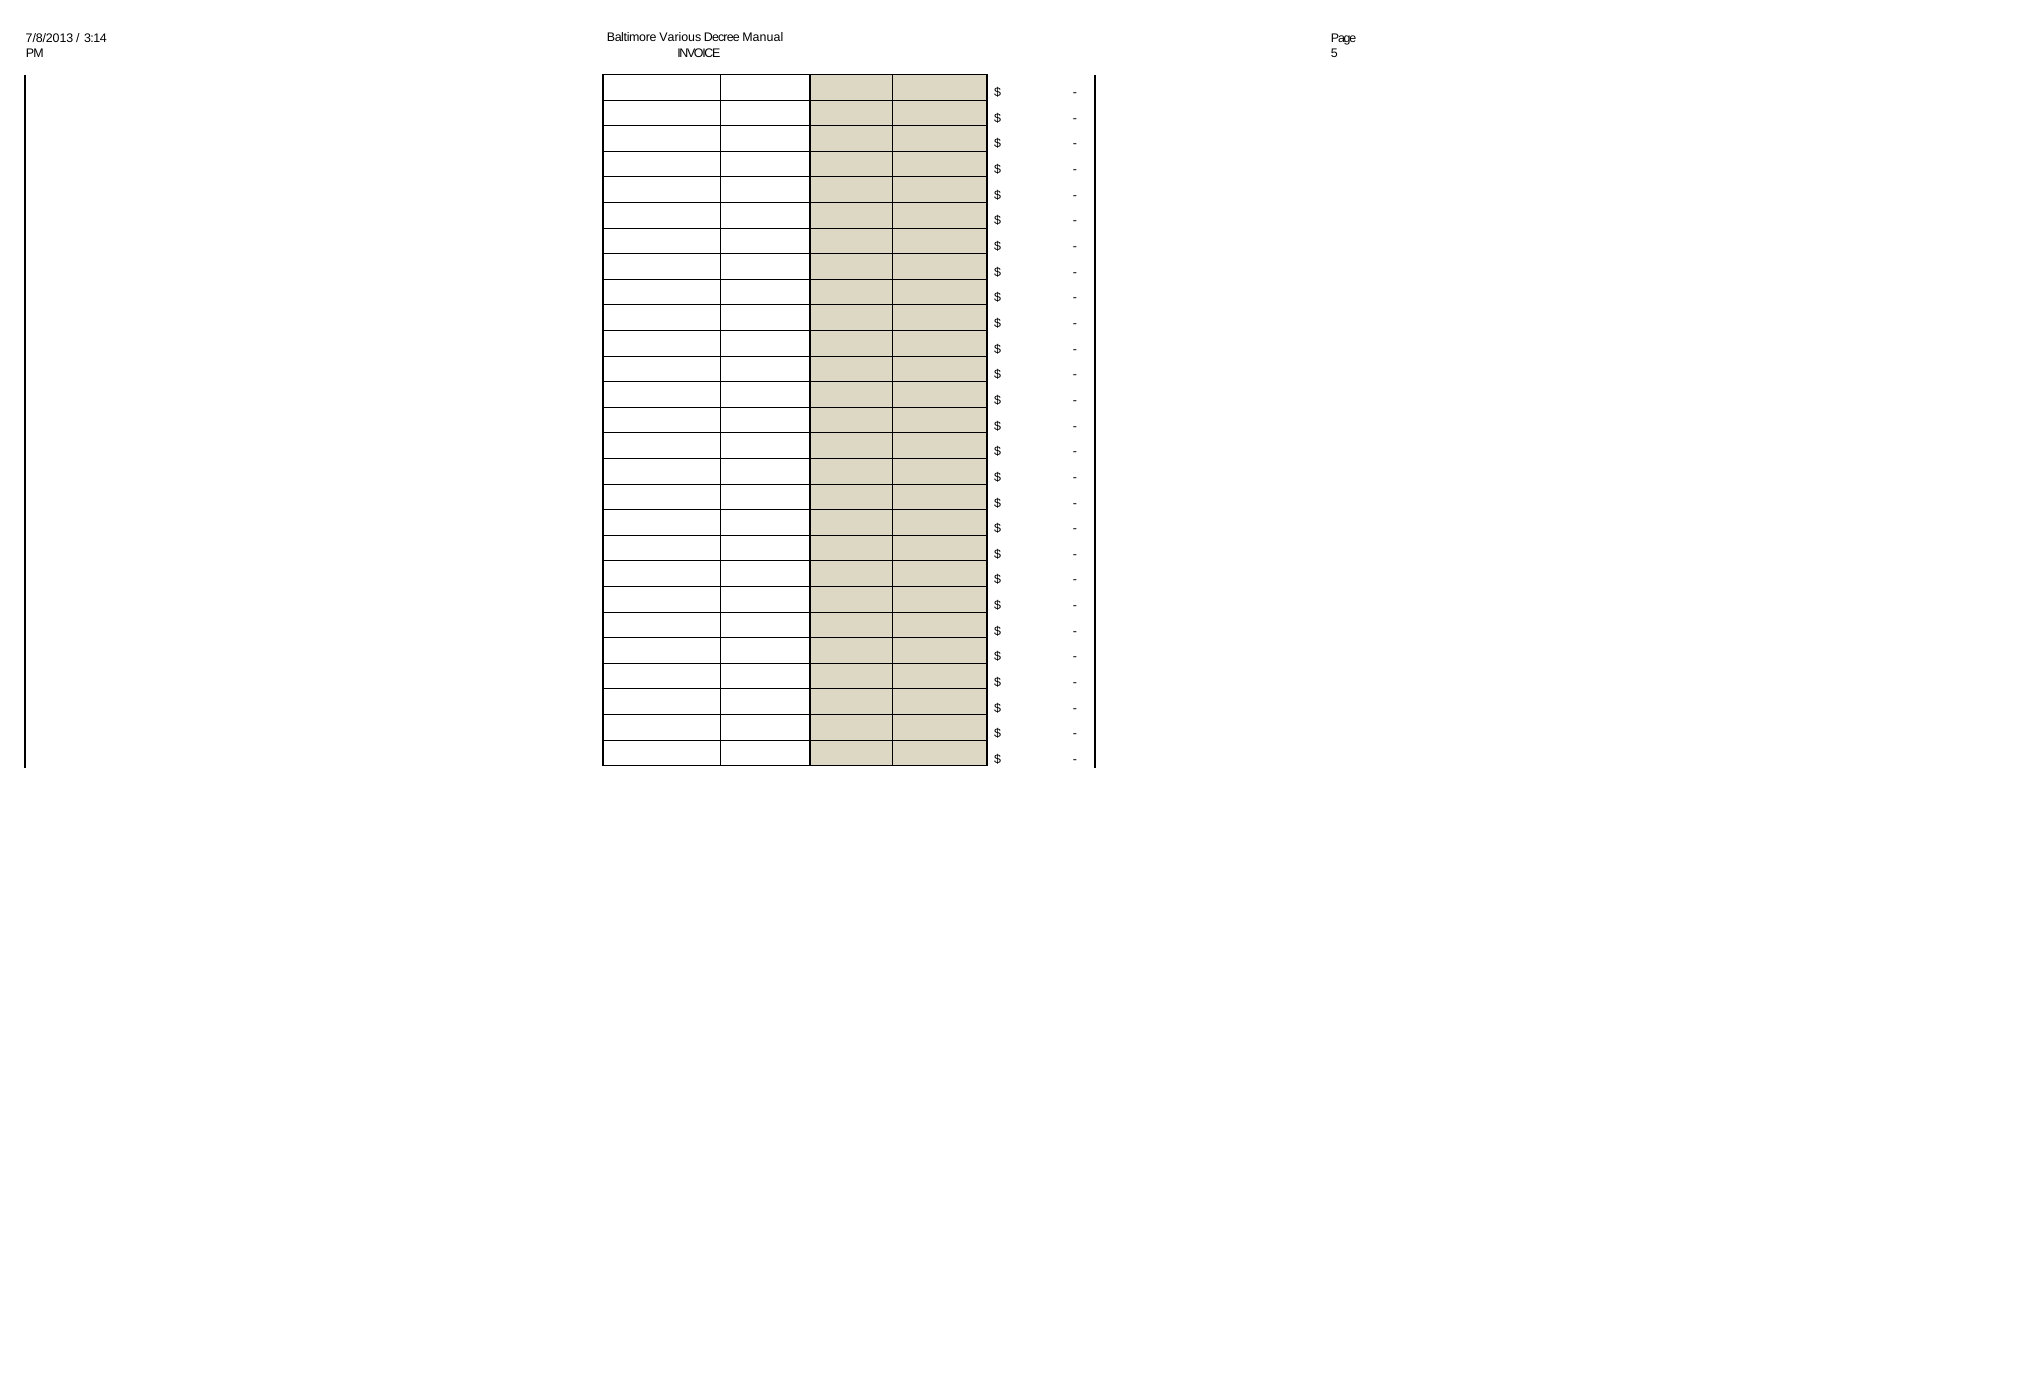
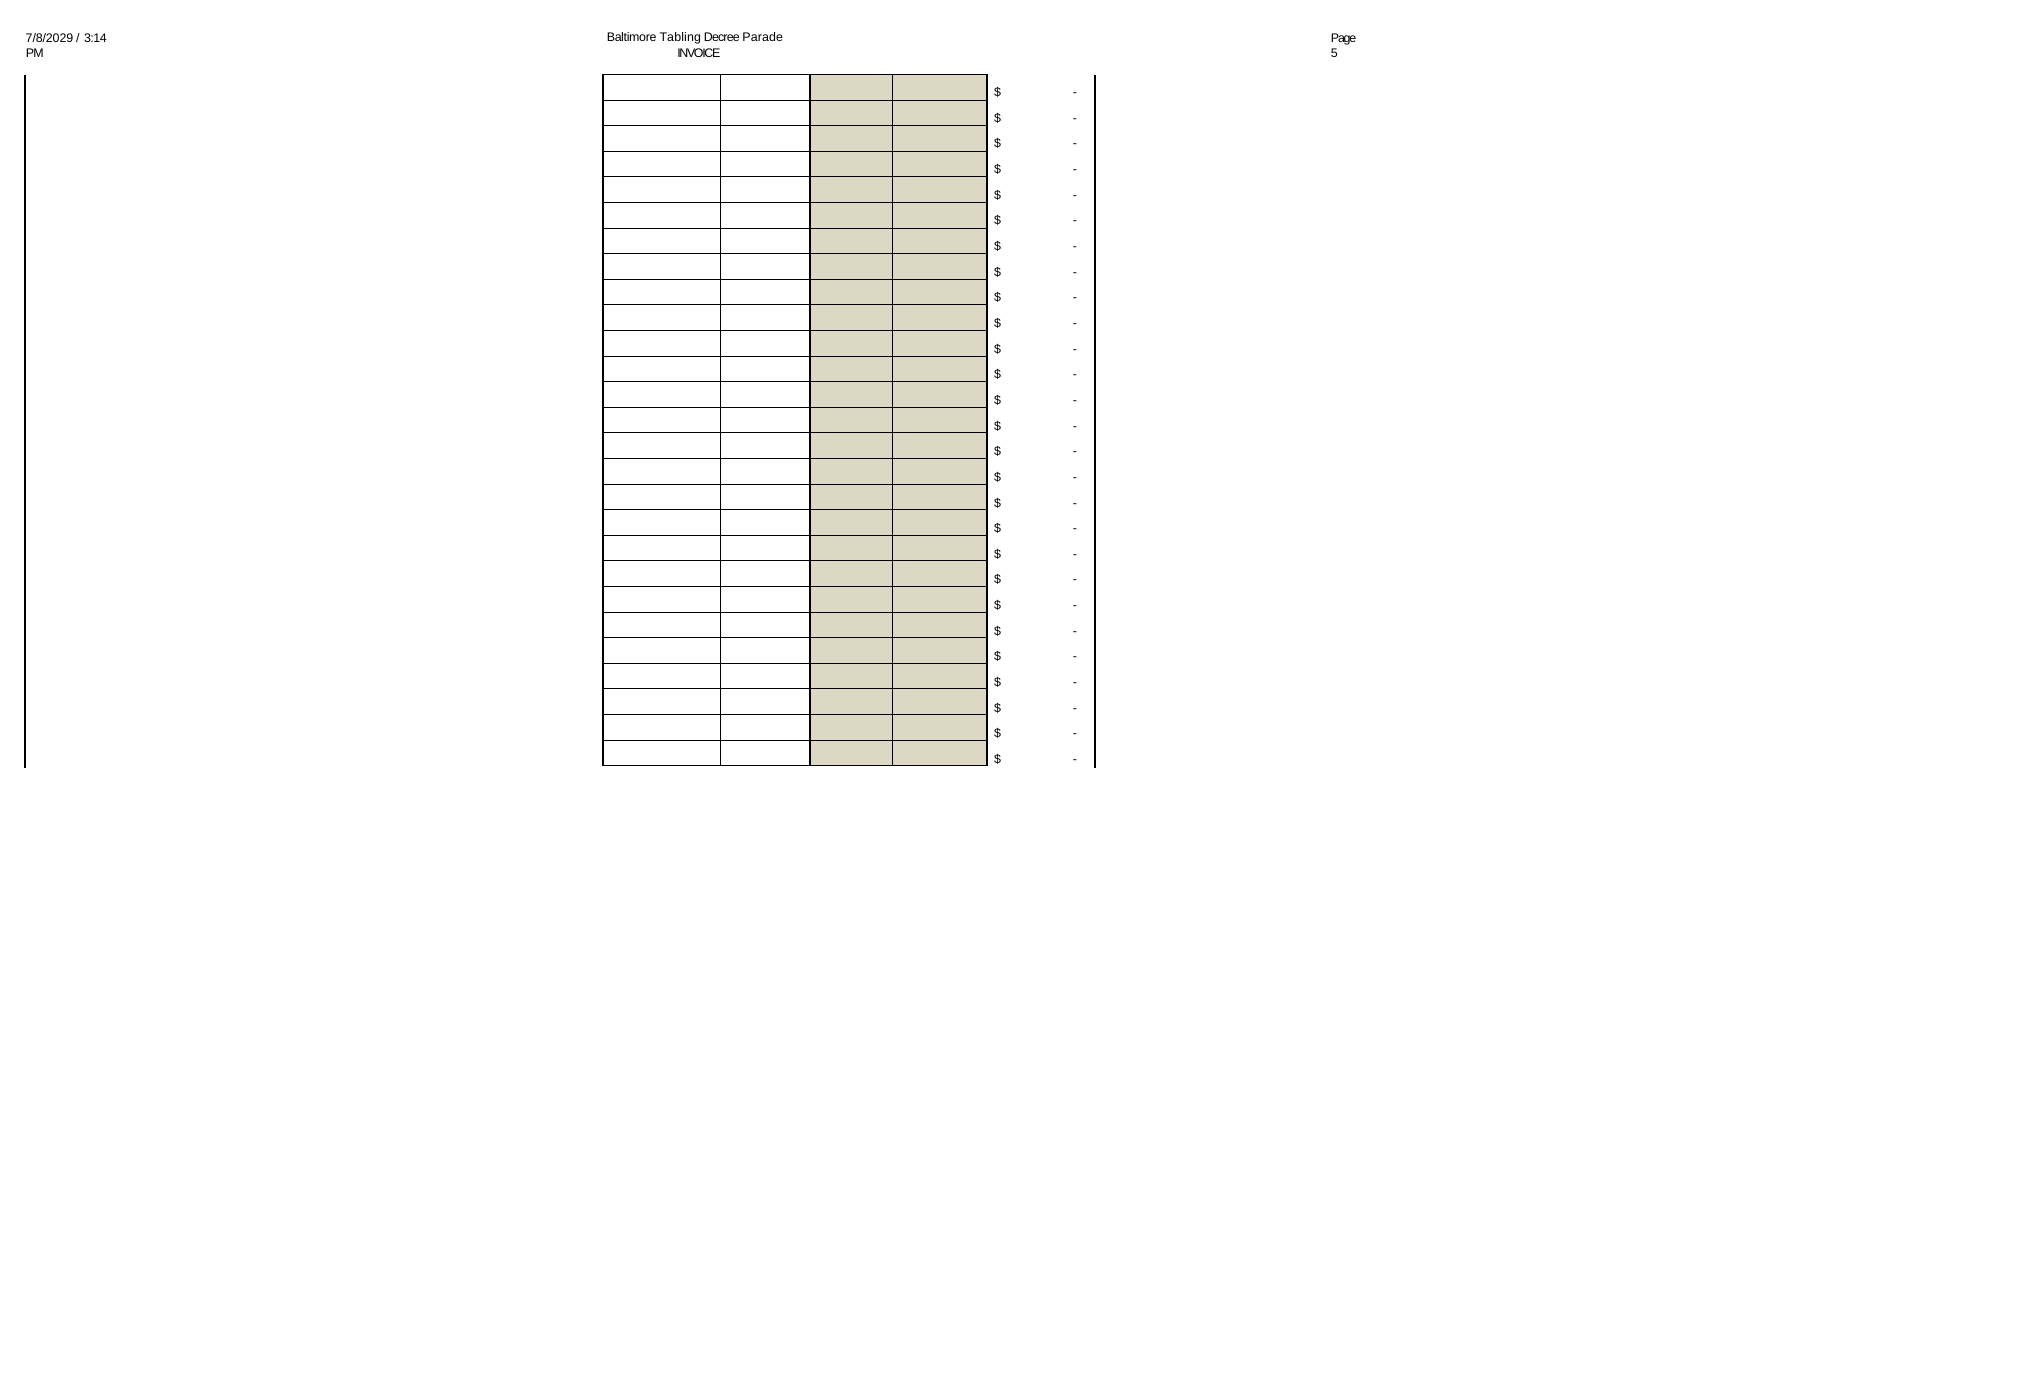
Various: Various -> Tabling
Manual: Manual -> Parade
7/8/2013: 7/8/2013 -> 7/8/2029
